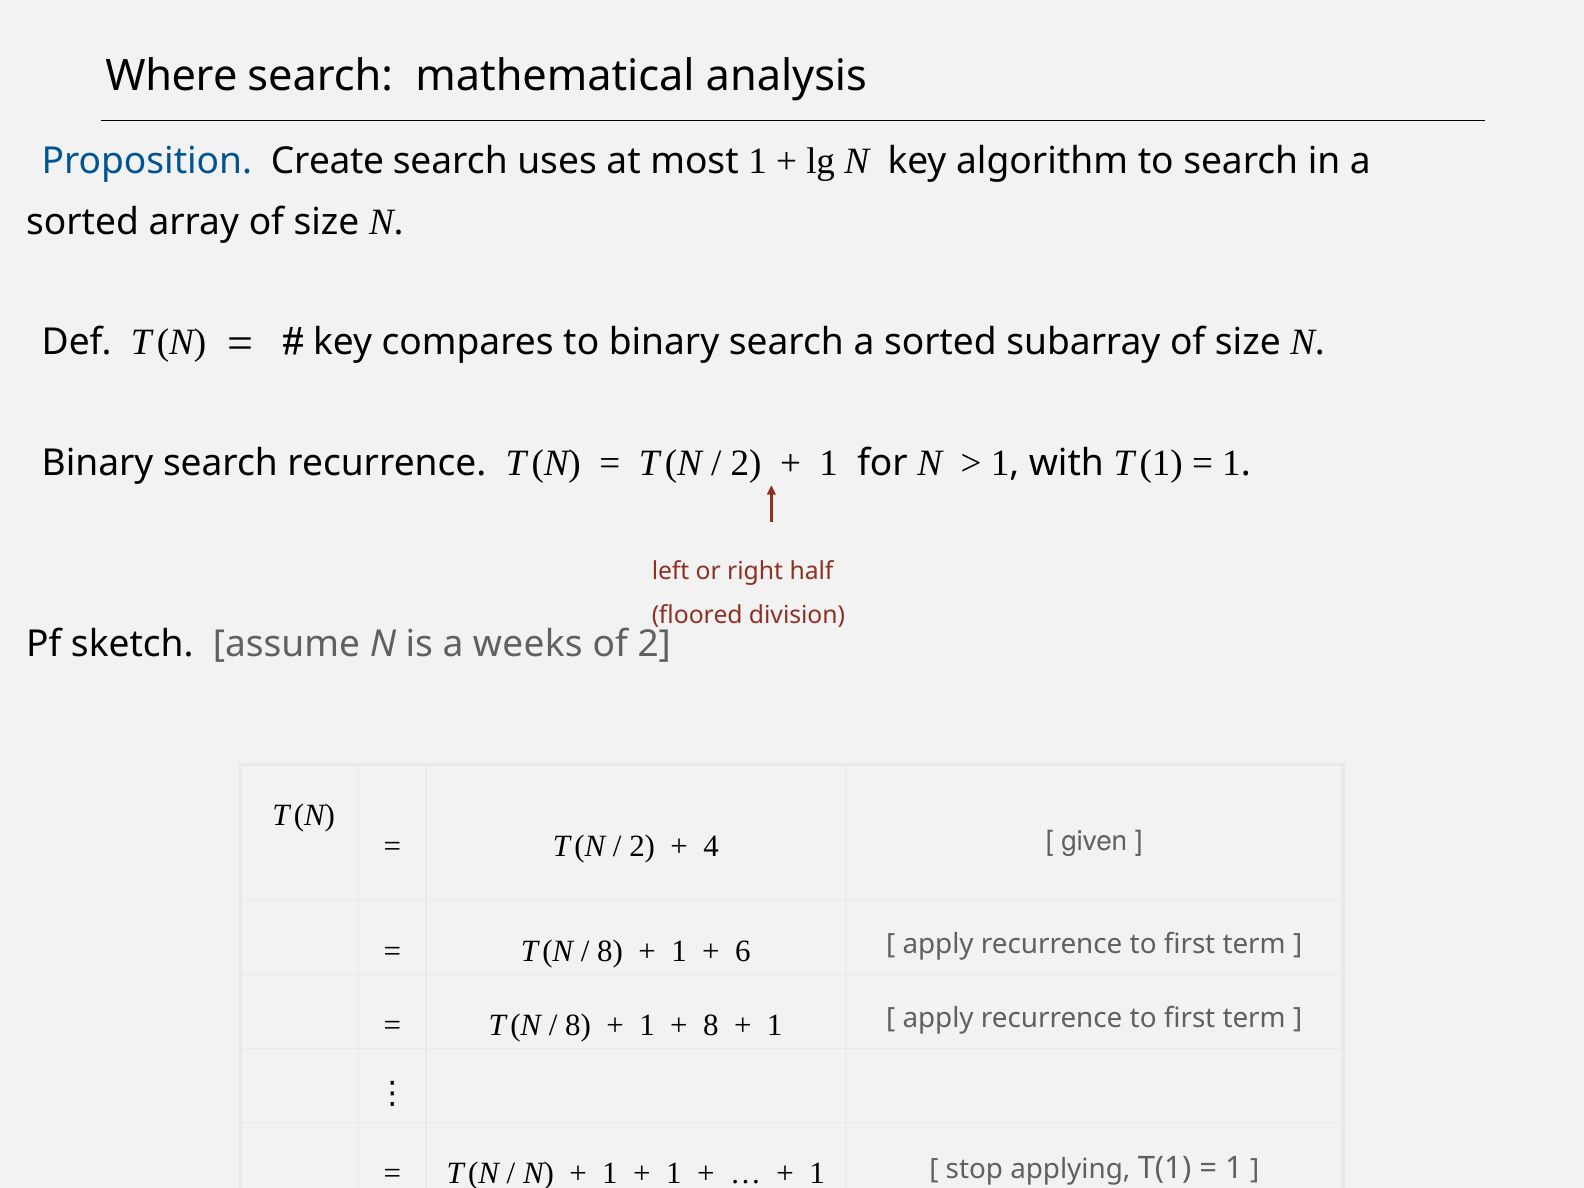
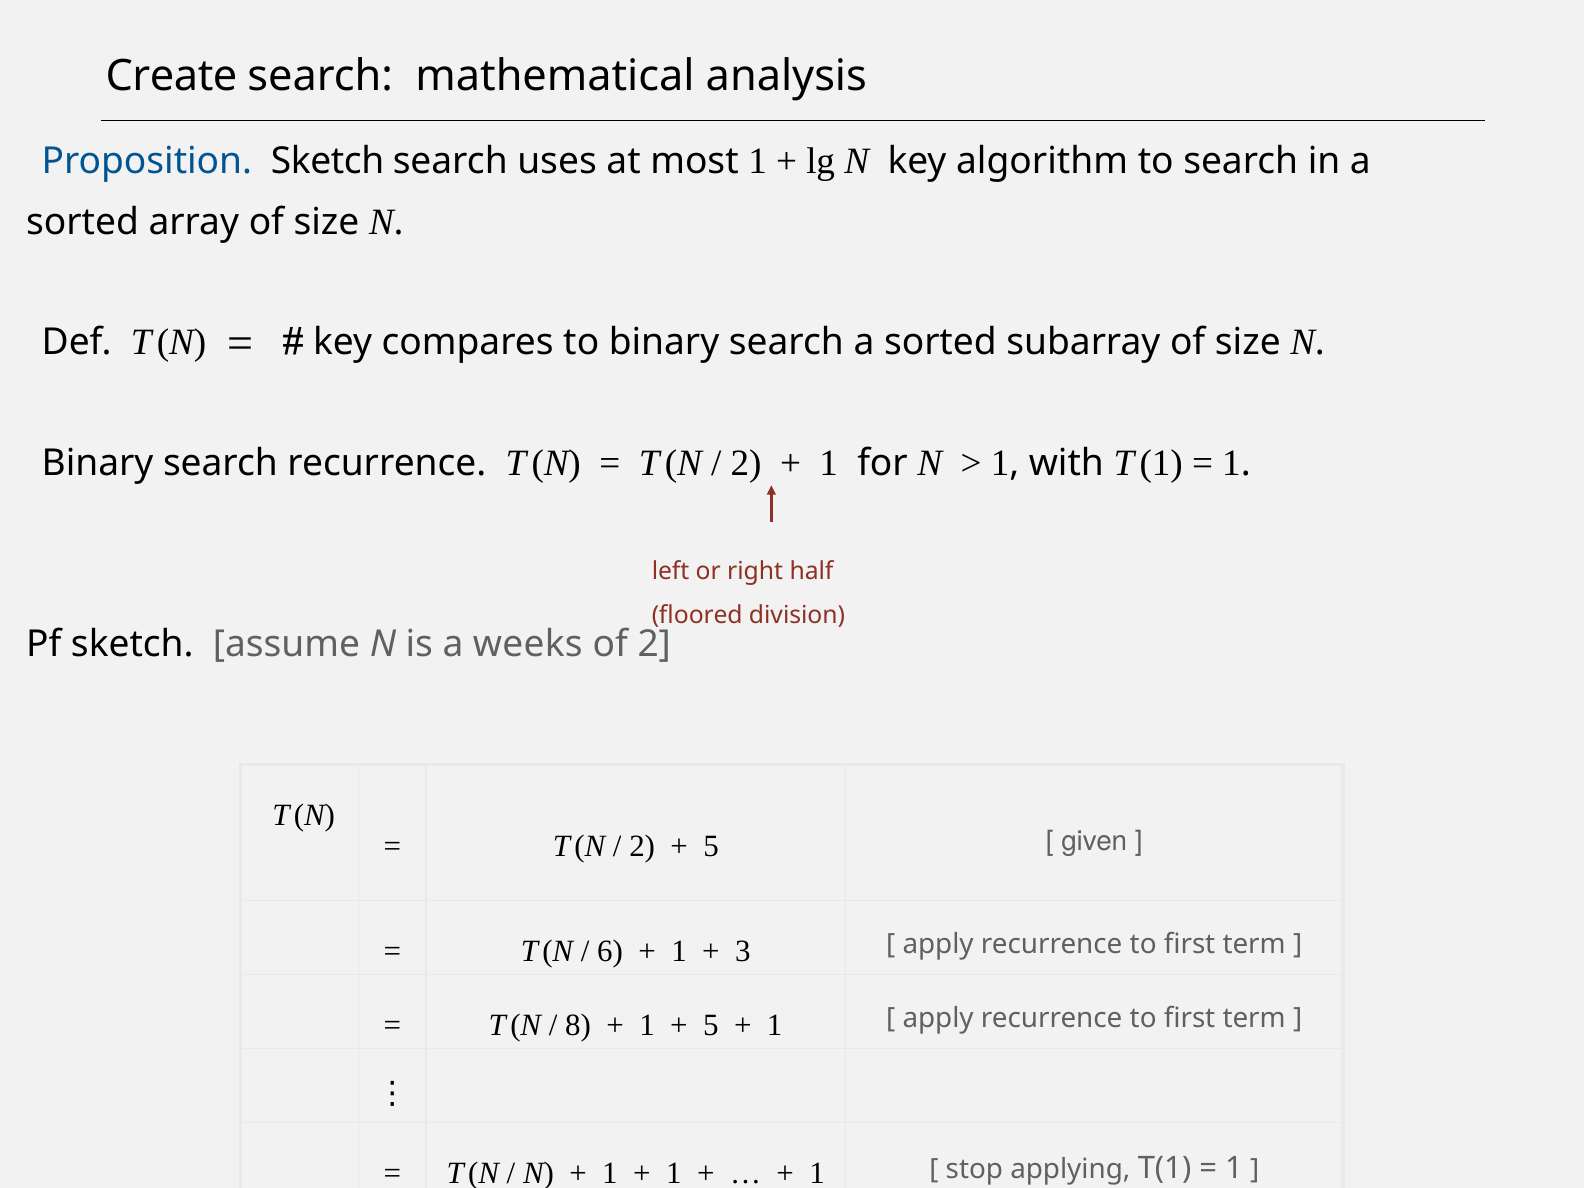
Where: Where -> Create
Proposition Create: Create -> Sketch
4 at (711, 846): 4 -> 5
8 at (610, 951): 8 -> 6
6: 6 -> 3
8 at (711, 1025): 8 -> 5
